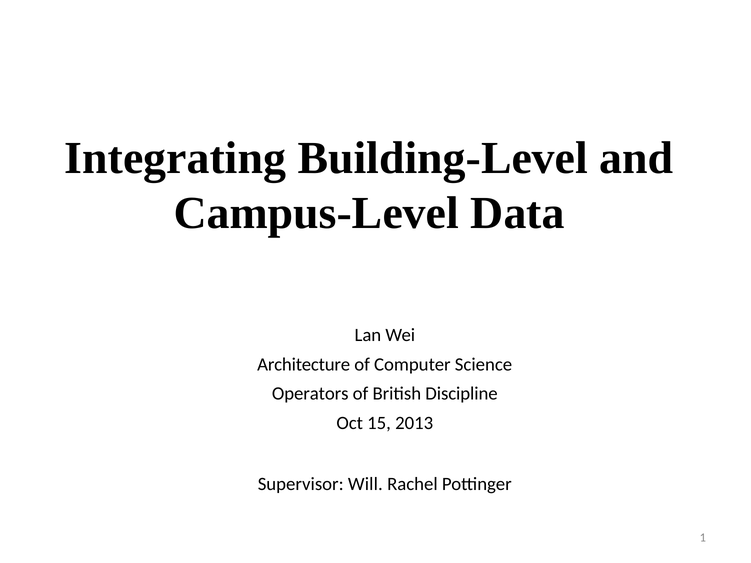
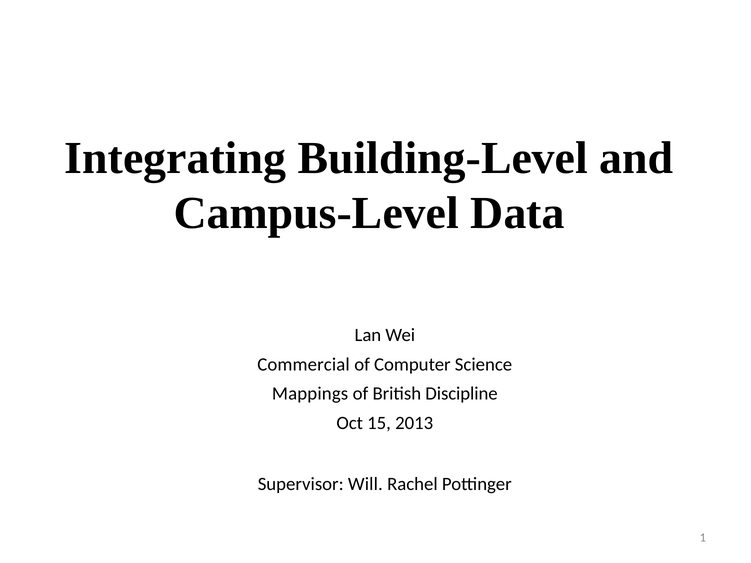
Architecture: Architecture -> Commercial
Operators: Operators -> Mappings
